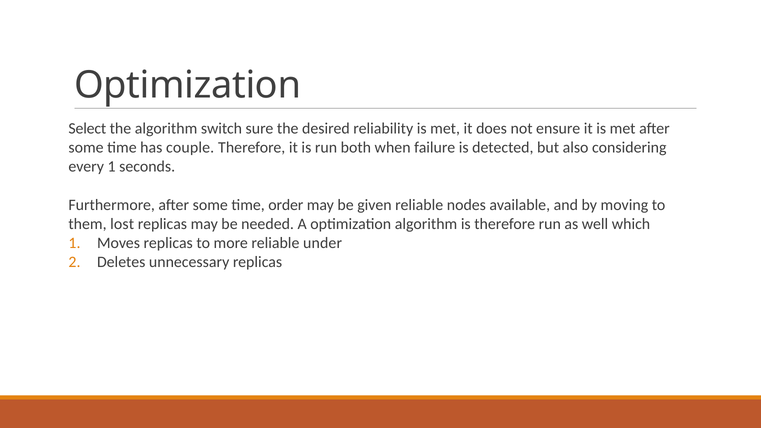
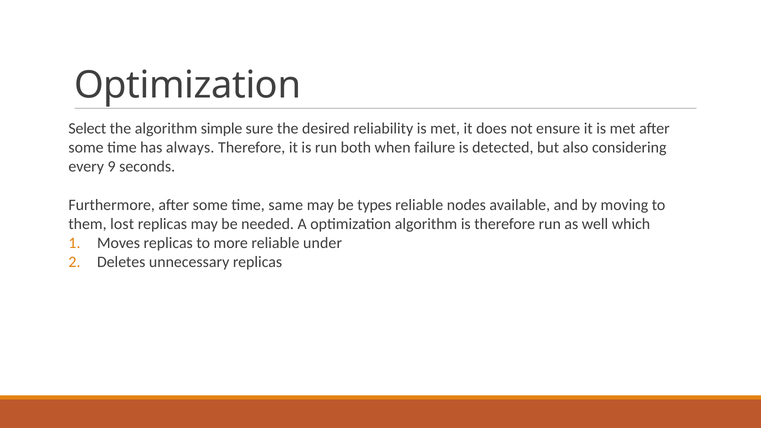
switch: switch -> simple
couple: couple -> always
every 1: 1 -> 9
order: order -> same
given: given -> types
